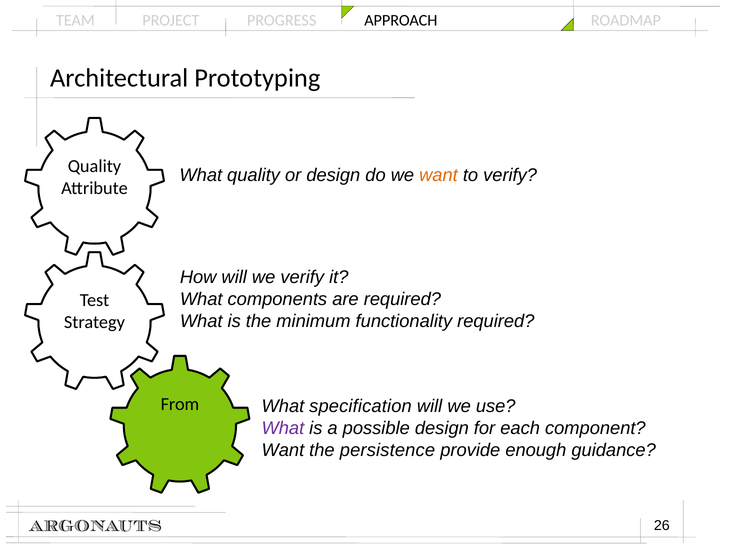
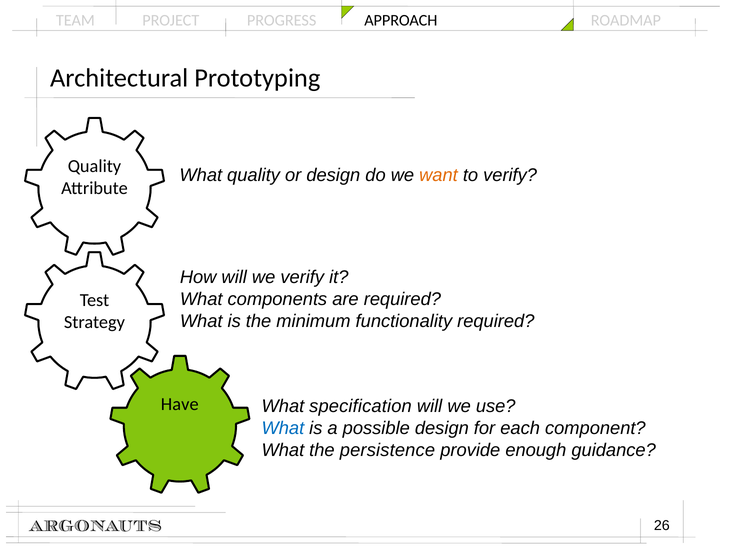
From: From -> Have
What at (283, 428) colour: purple -> blue
Want at (283, 450): Want -> What
